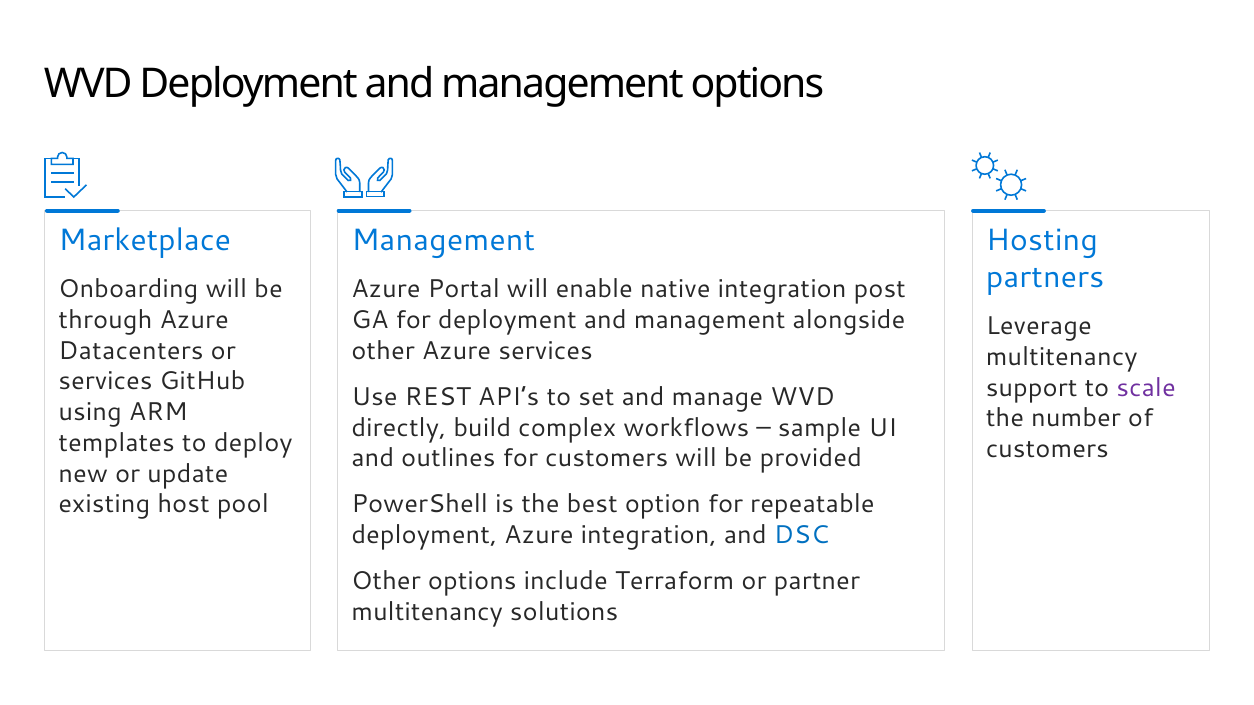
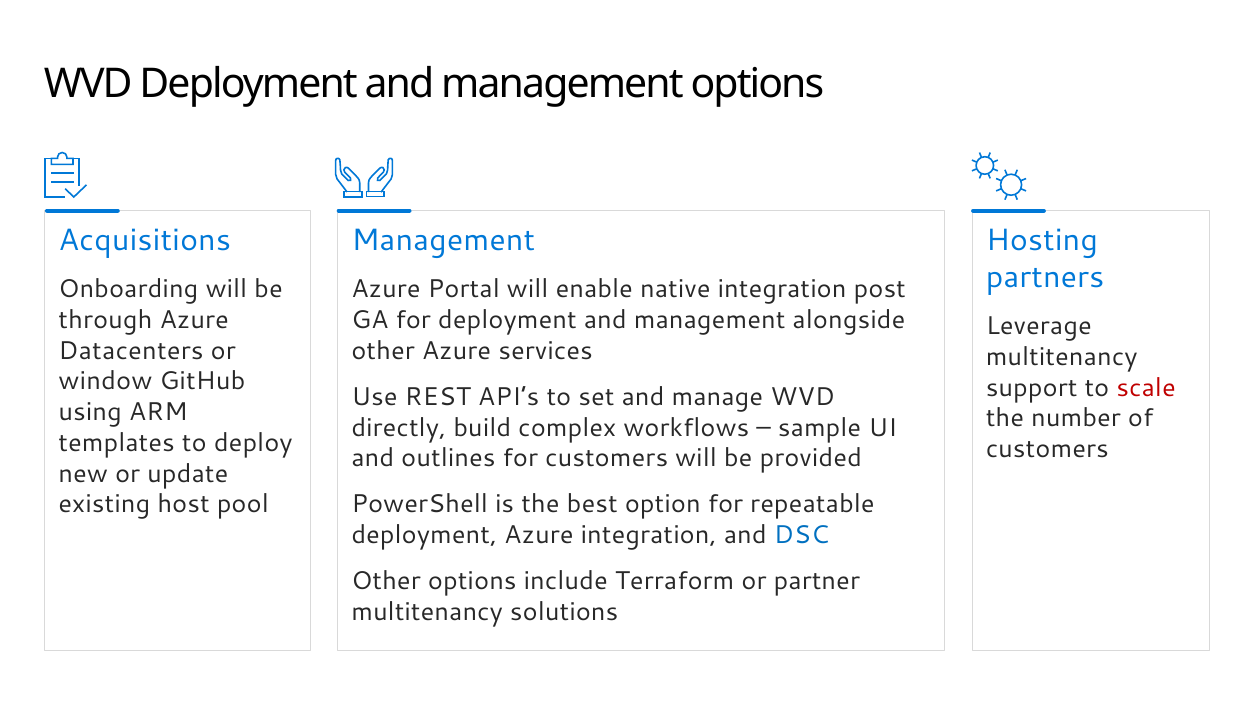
Marketplace: Marketplace -> Acquisitions
services at (106, 382): services -> window
scale colour: purple -> red
